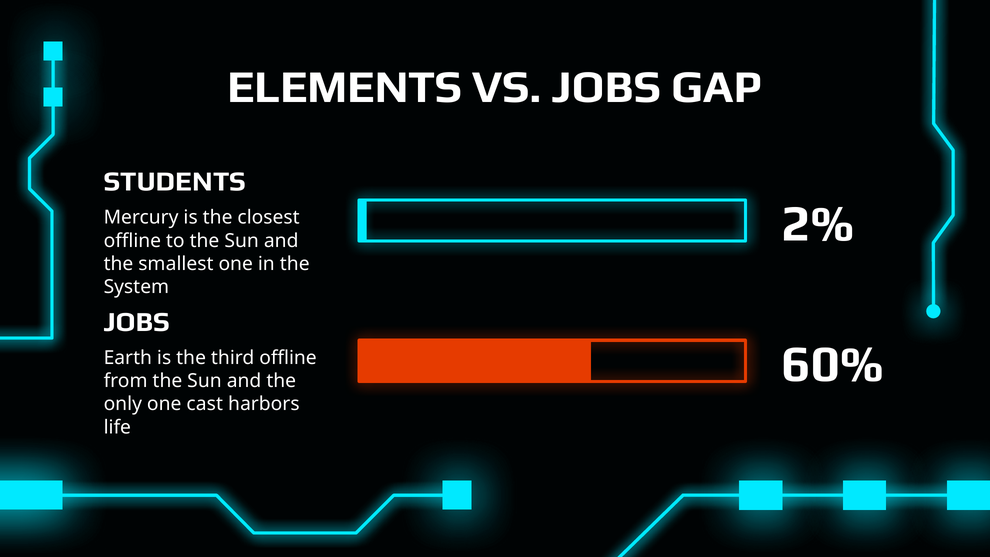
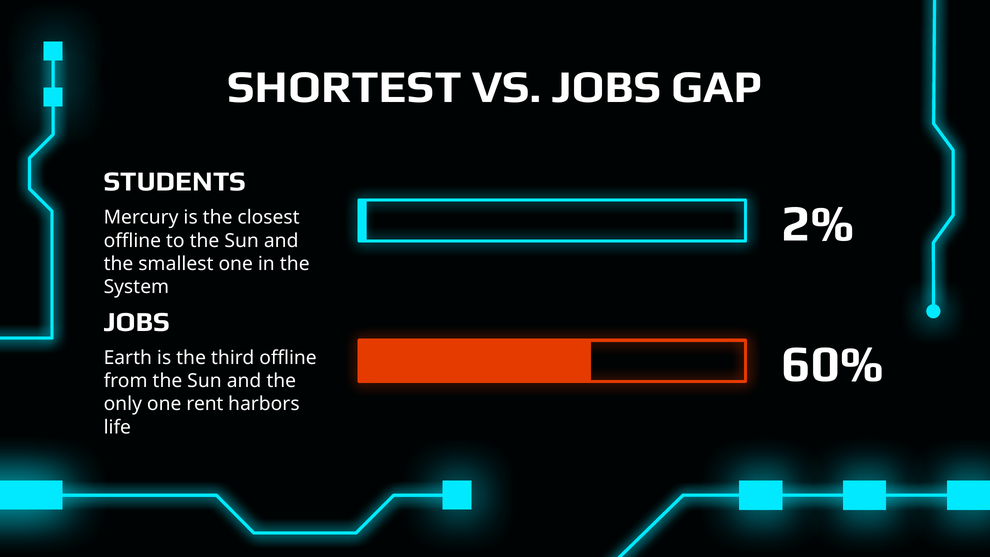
ELEMENTS: ELEMENTS -> SHORTEST
cast: cast -> rent
